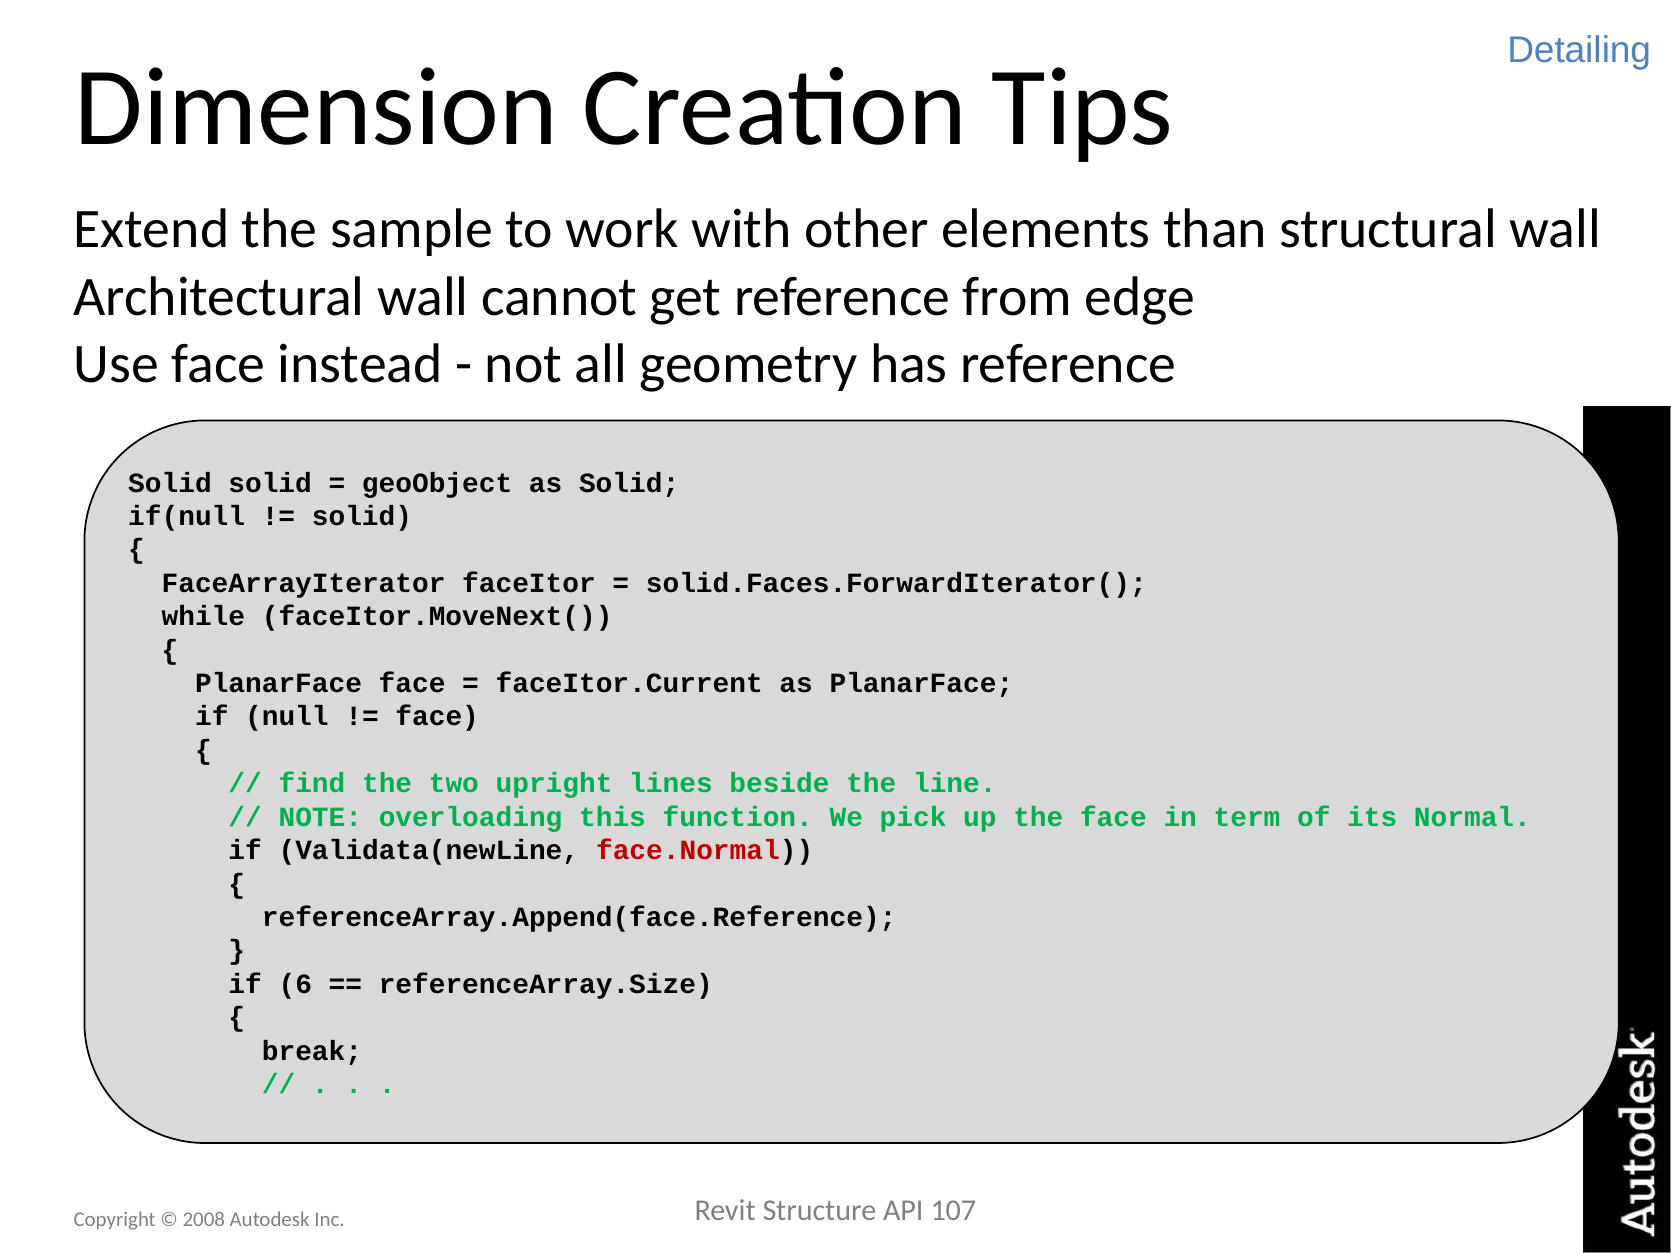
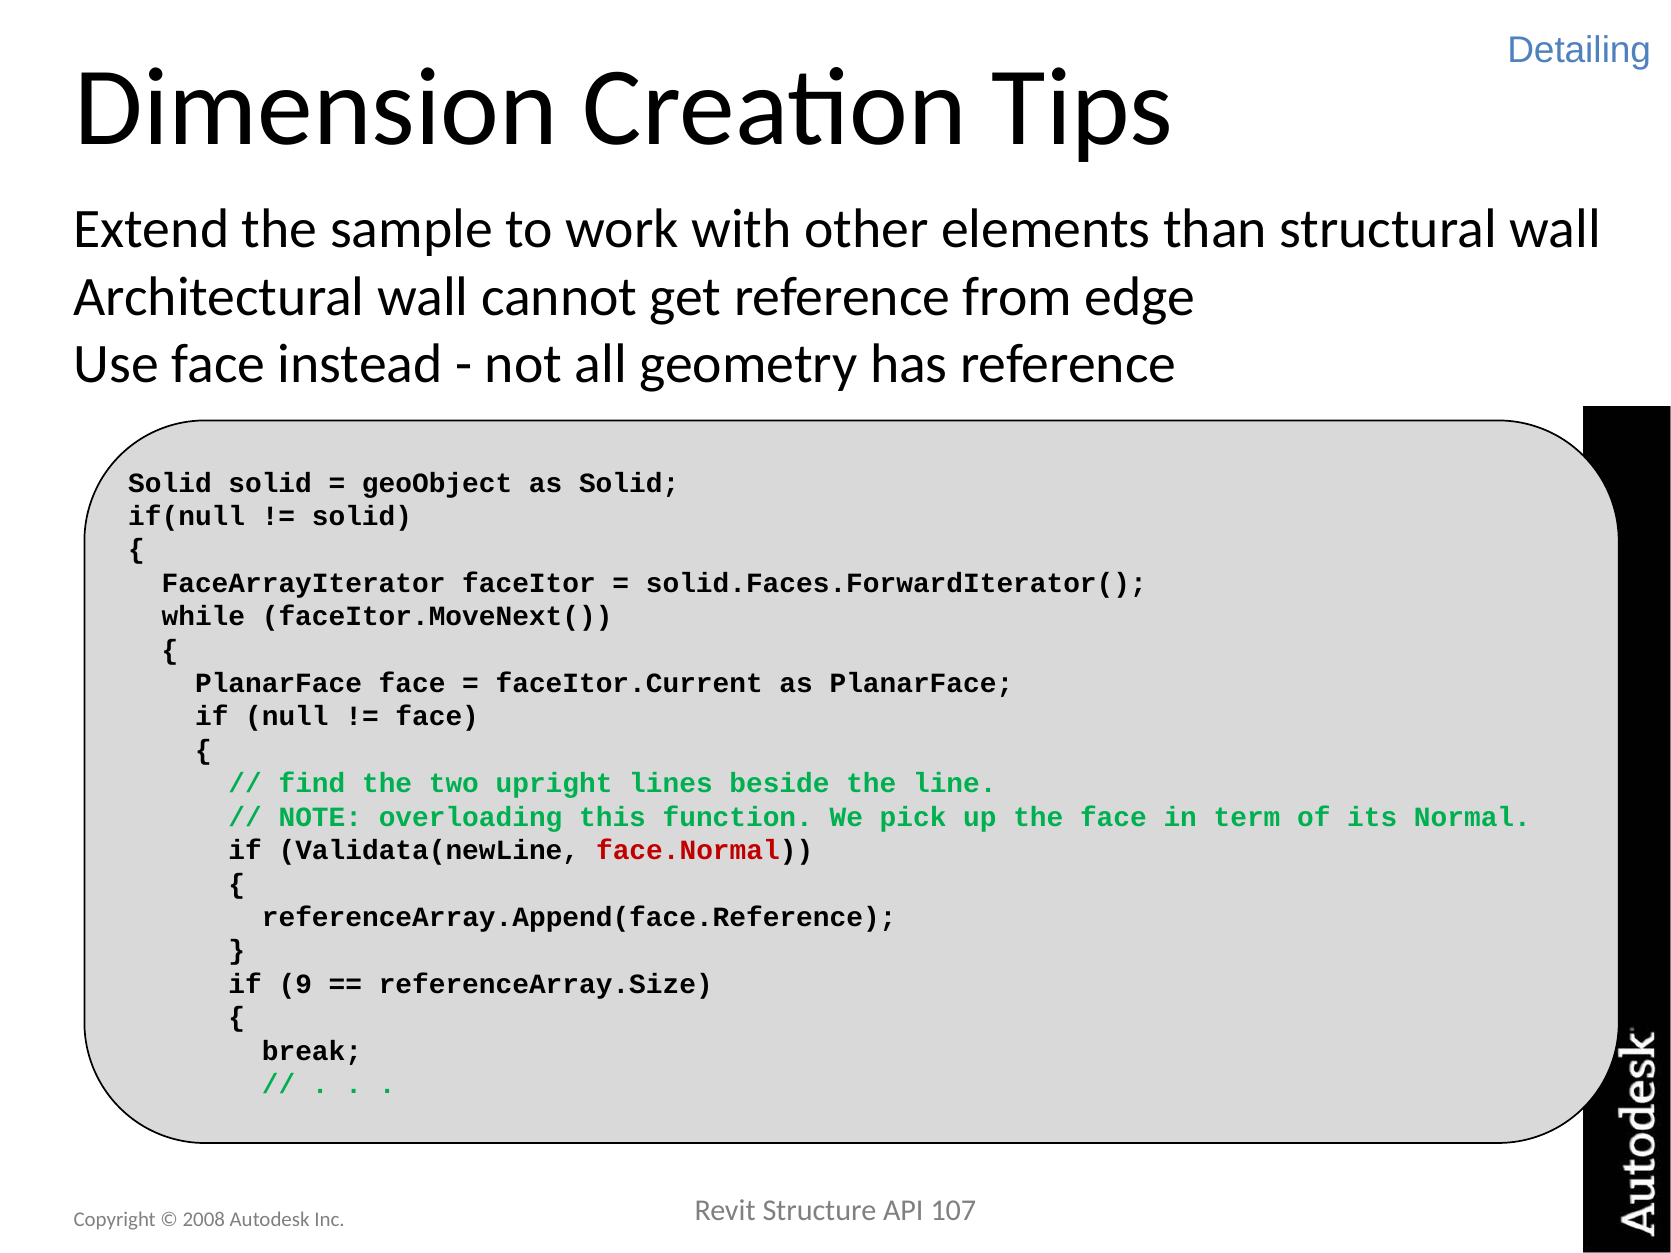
6: 6 -> 9
